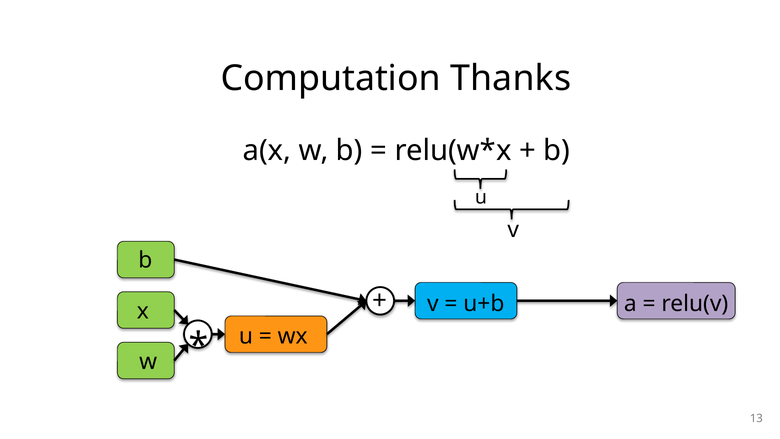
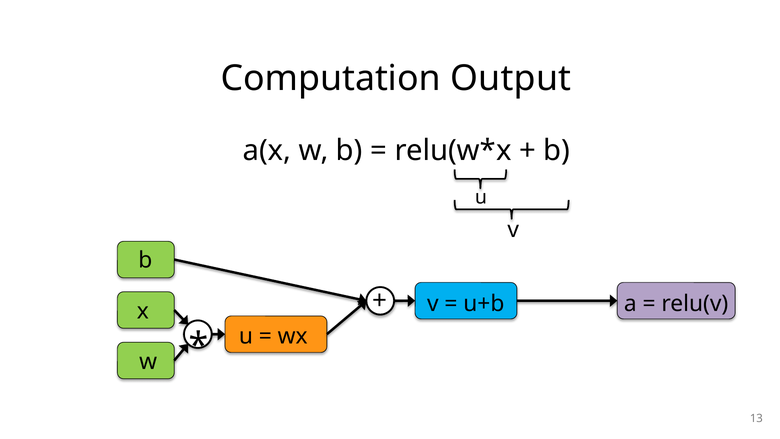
Thanks: Thanks -> Output
